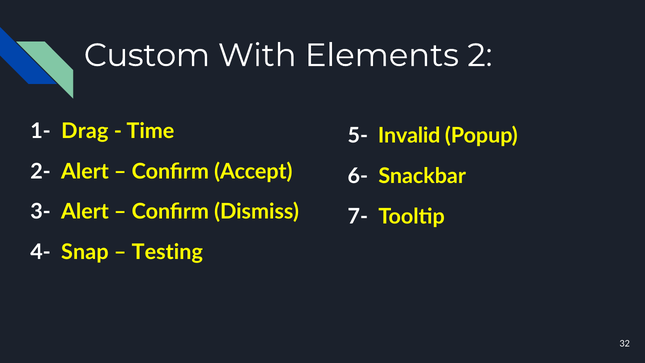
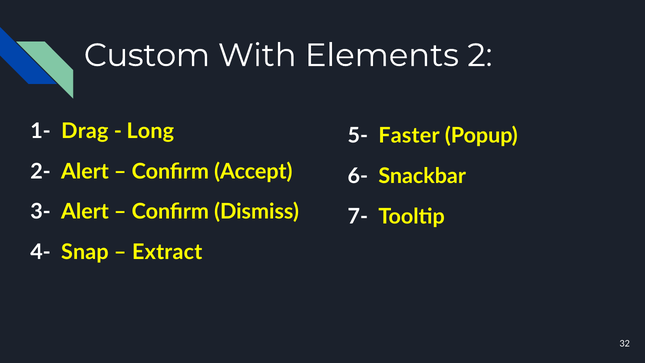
Time: Time -> Long
Invalid: Invalid -> Faster
Testing: Testing -> Extract
